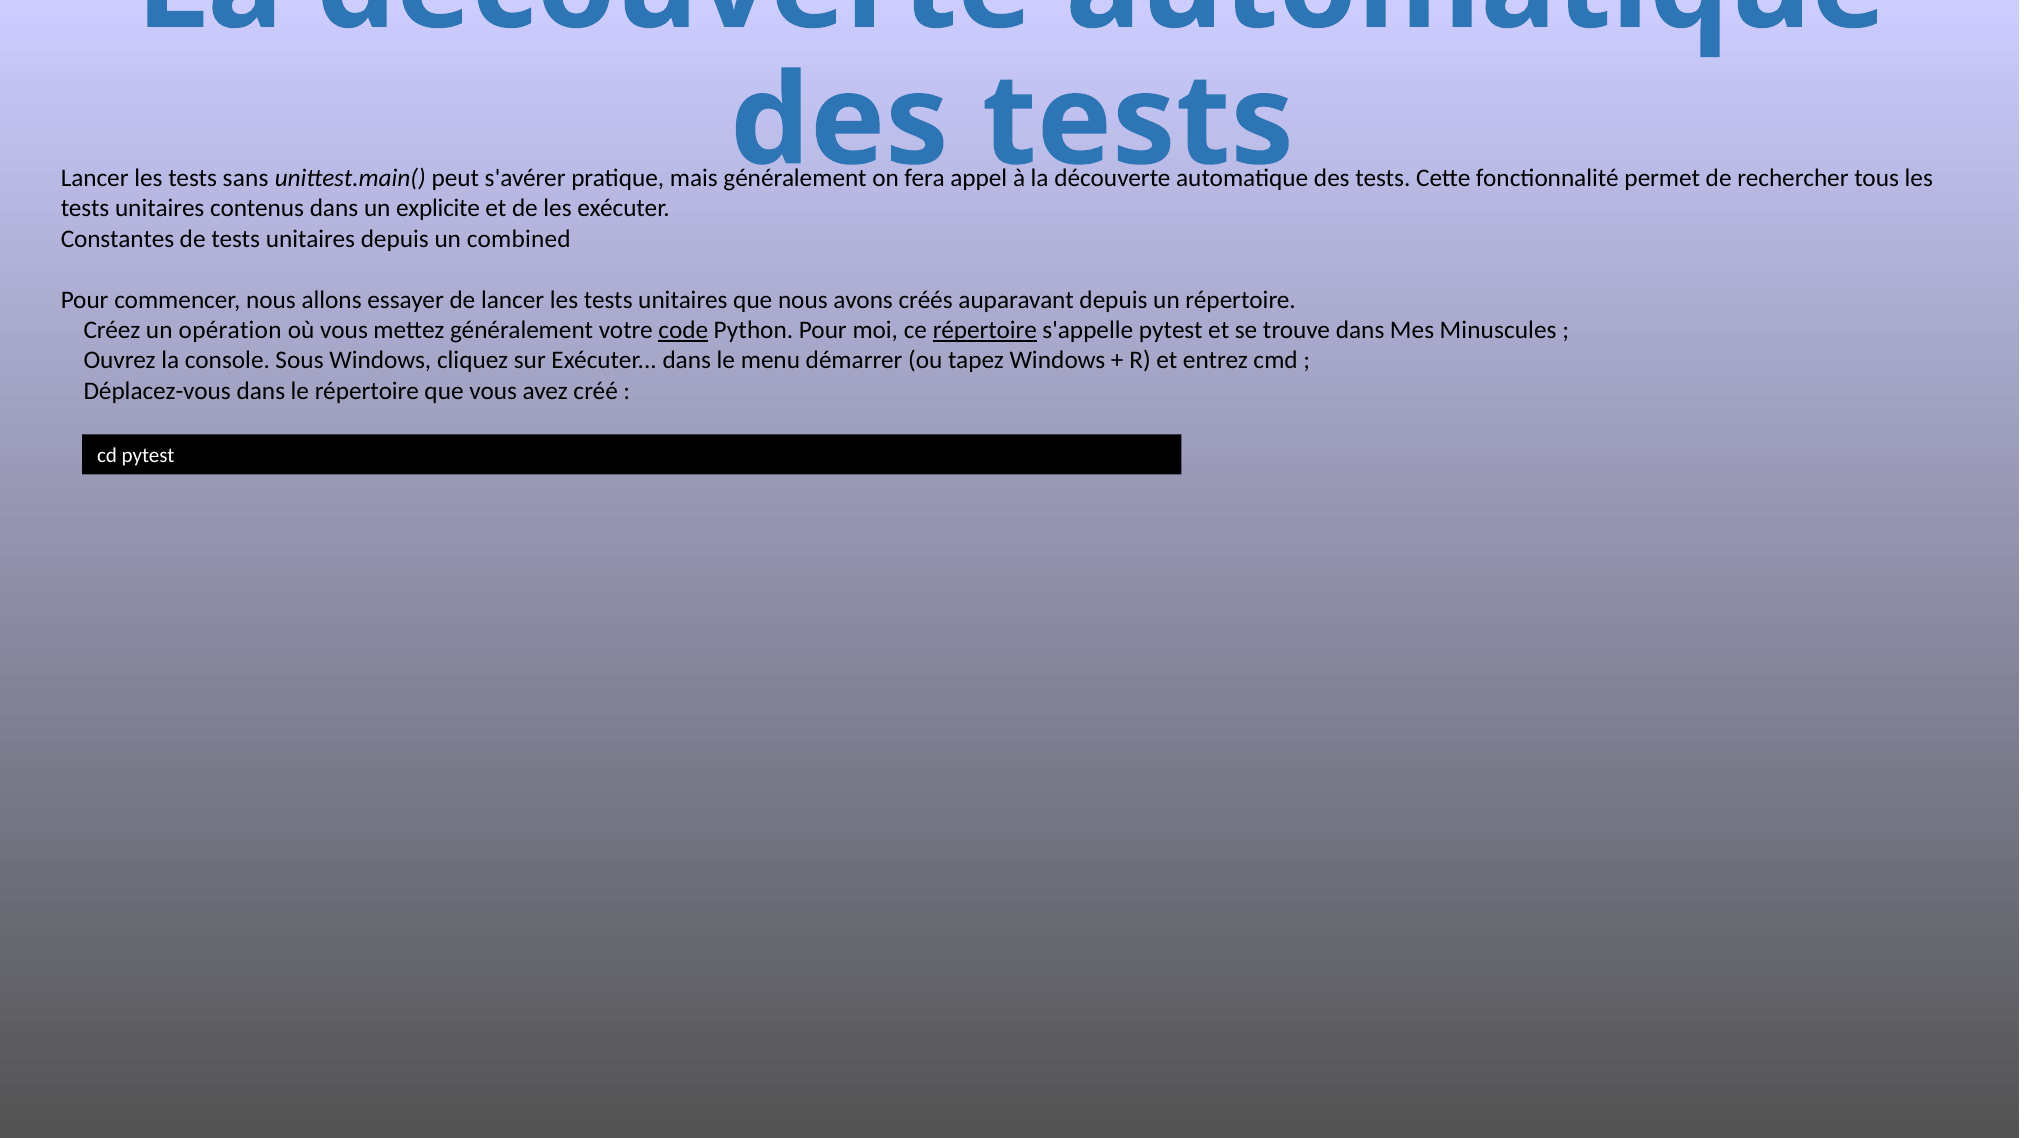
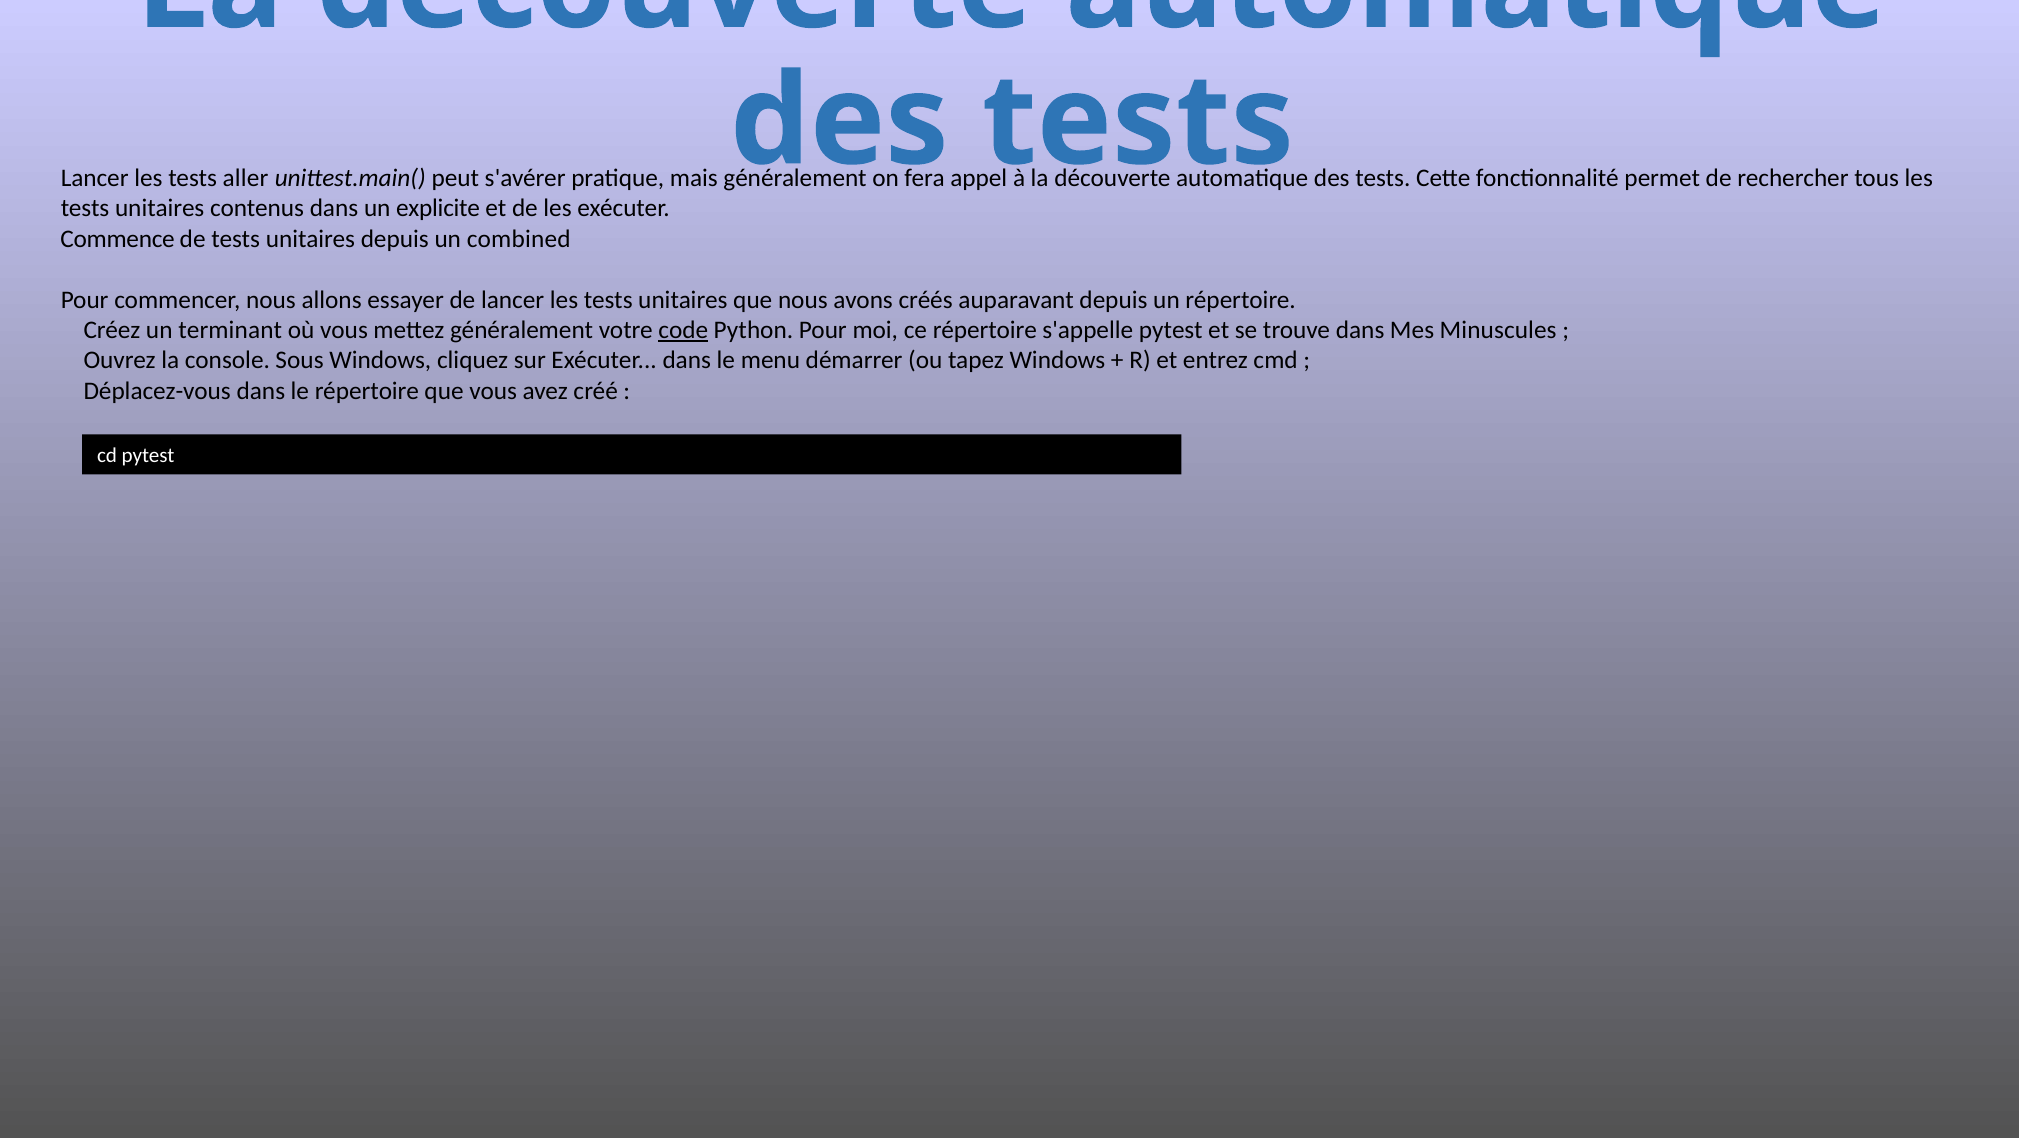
sans: sans -> aller
Constantes: Constantes -> Commence
opération: opération -> terminant
répertoire at (985, 330) underline: present -> none
